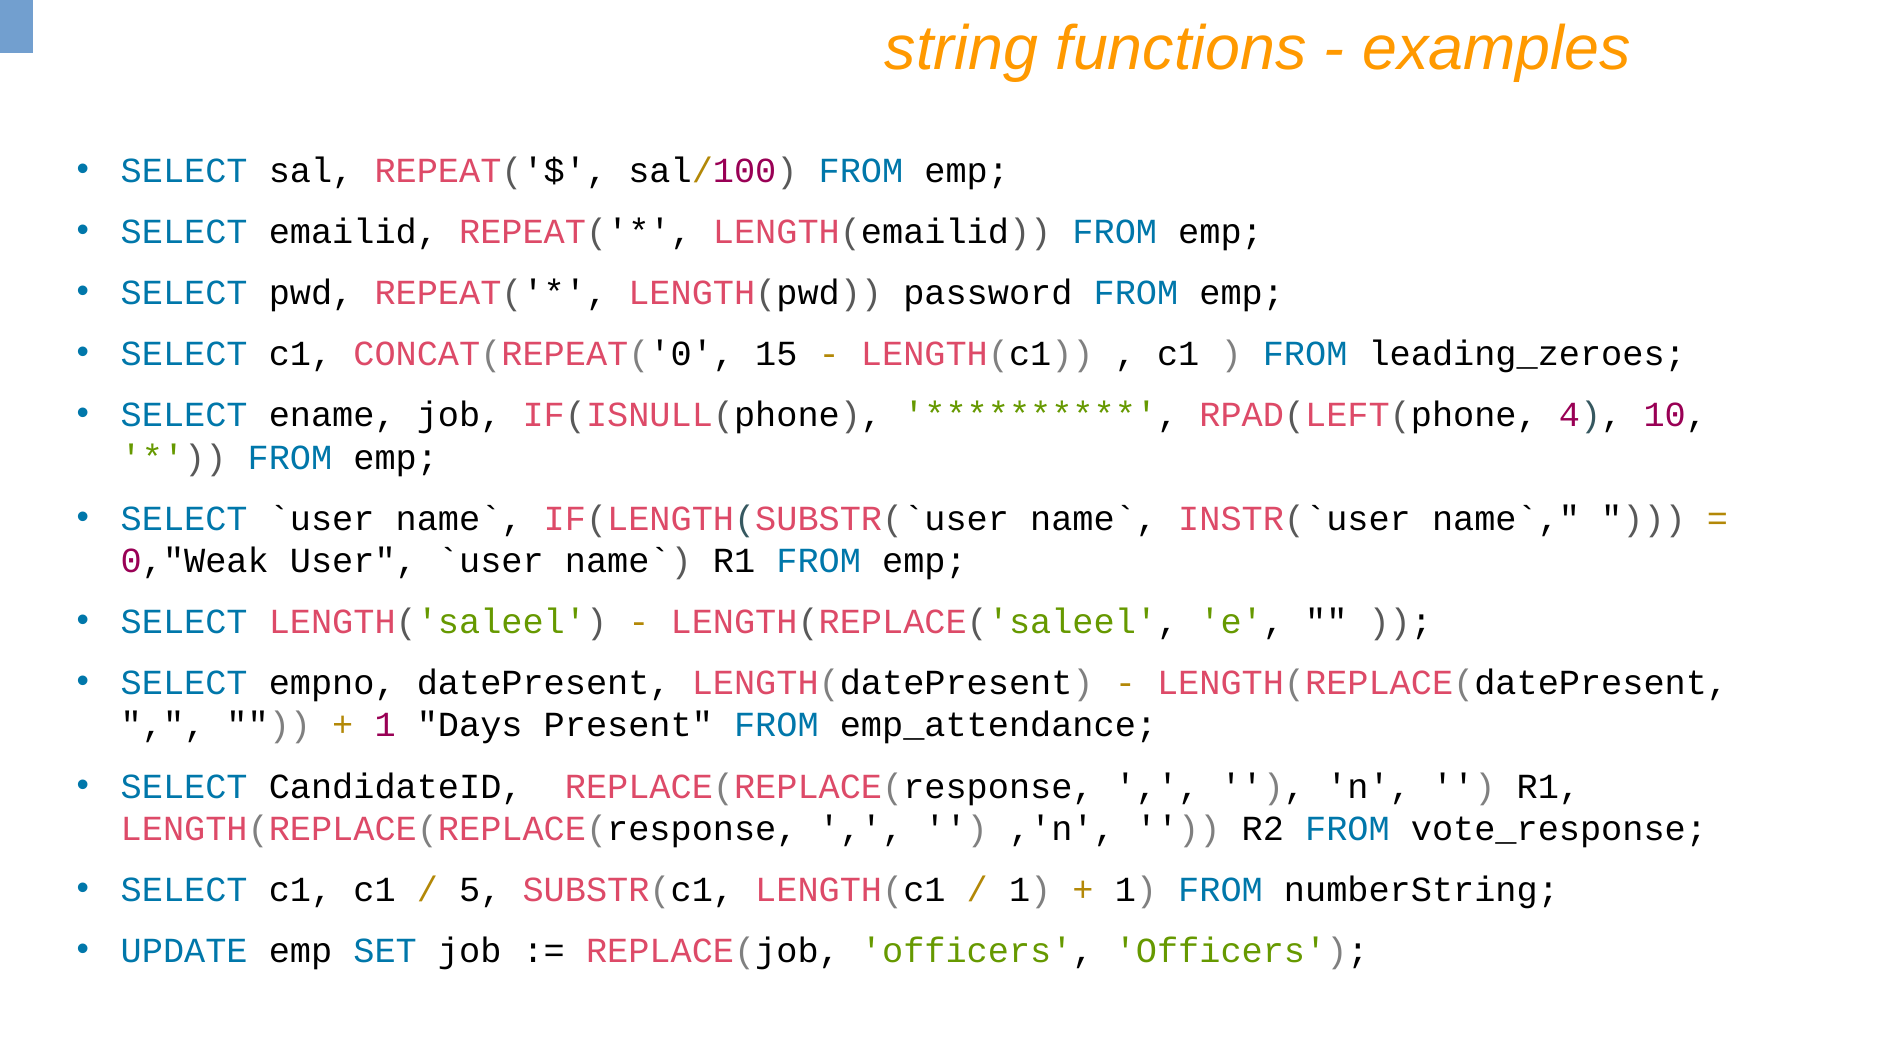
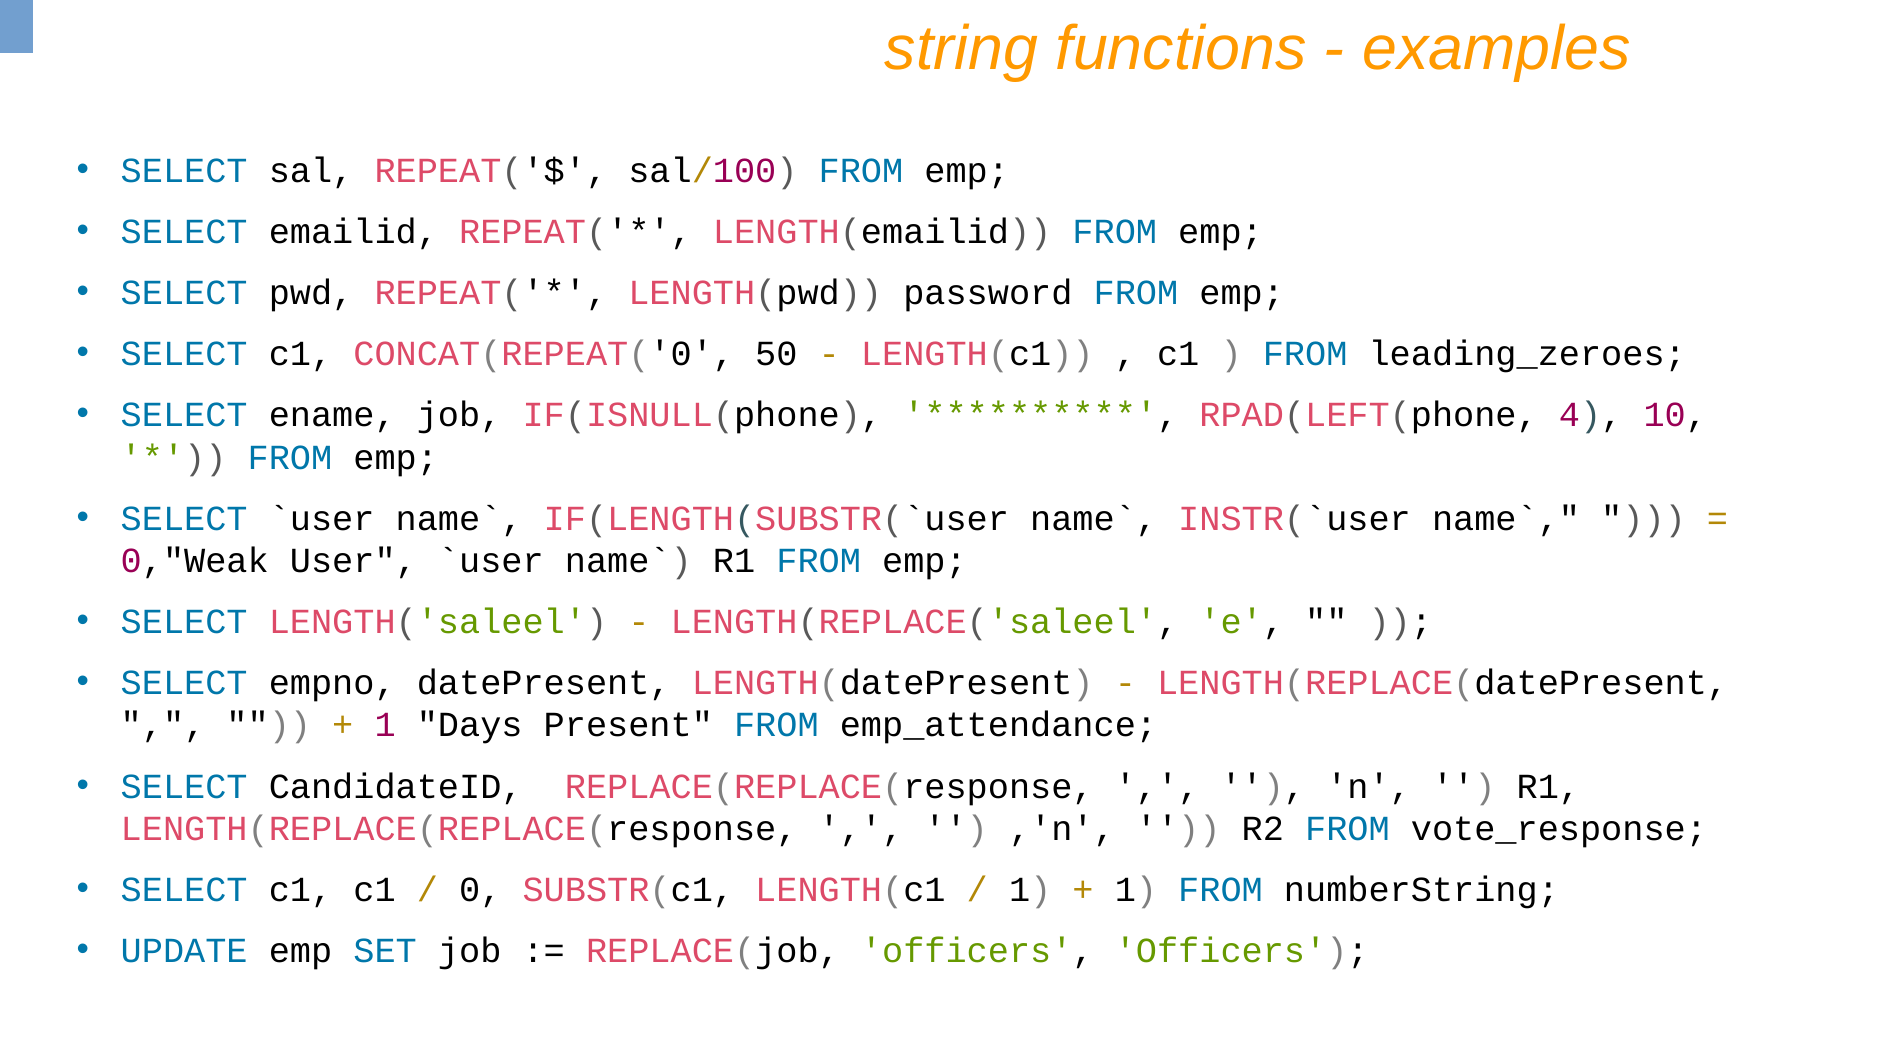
15: 15 -> 50
5: 5 -> 0
